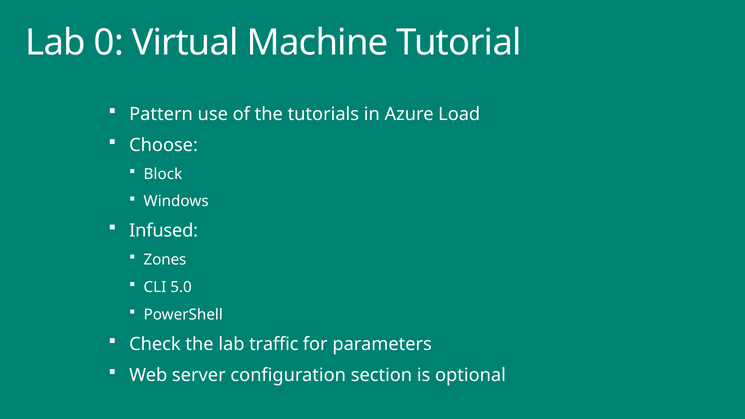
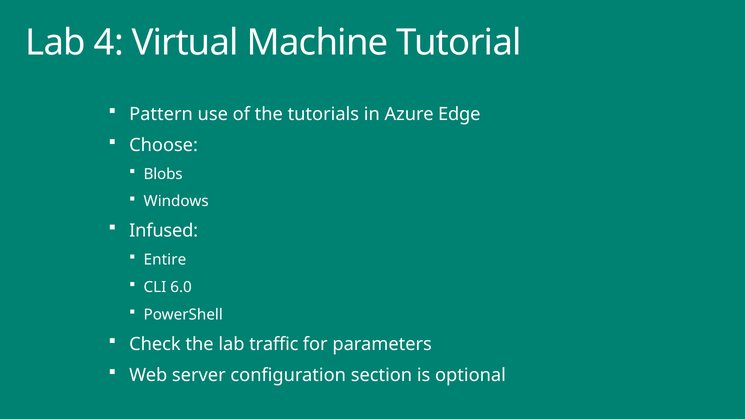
0: 0 -> 4
Load: Load -> Edge
Block: Block -> Blobs
Zones: Zones -> Entire
5.0: 5.0 -> 6.0
